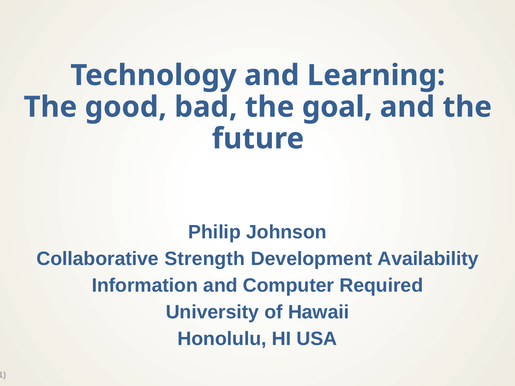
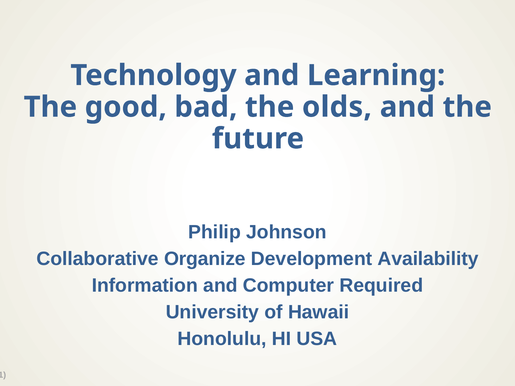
goal: goal -> olds
Strength: Strength -> Organize
